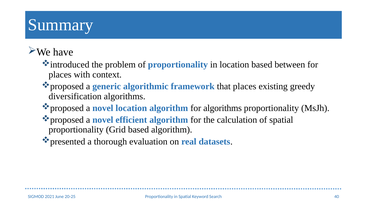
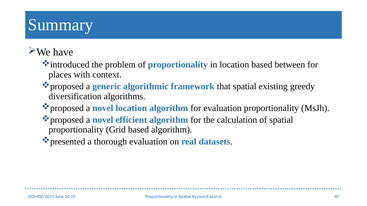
that places: places -> spatial
for algorithms: algorithms -> evaluation
